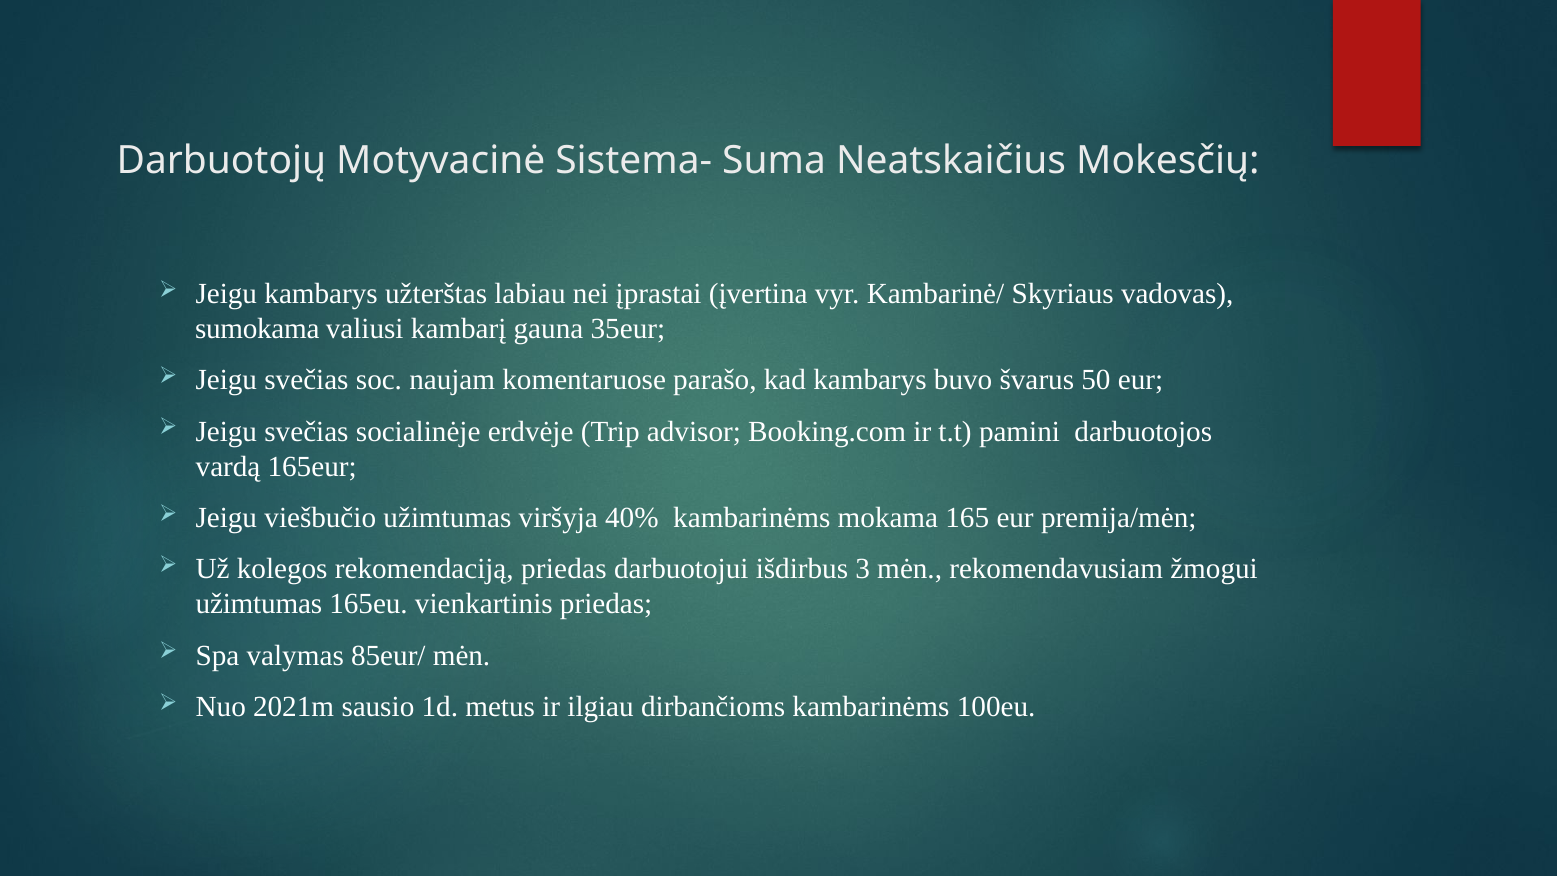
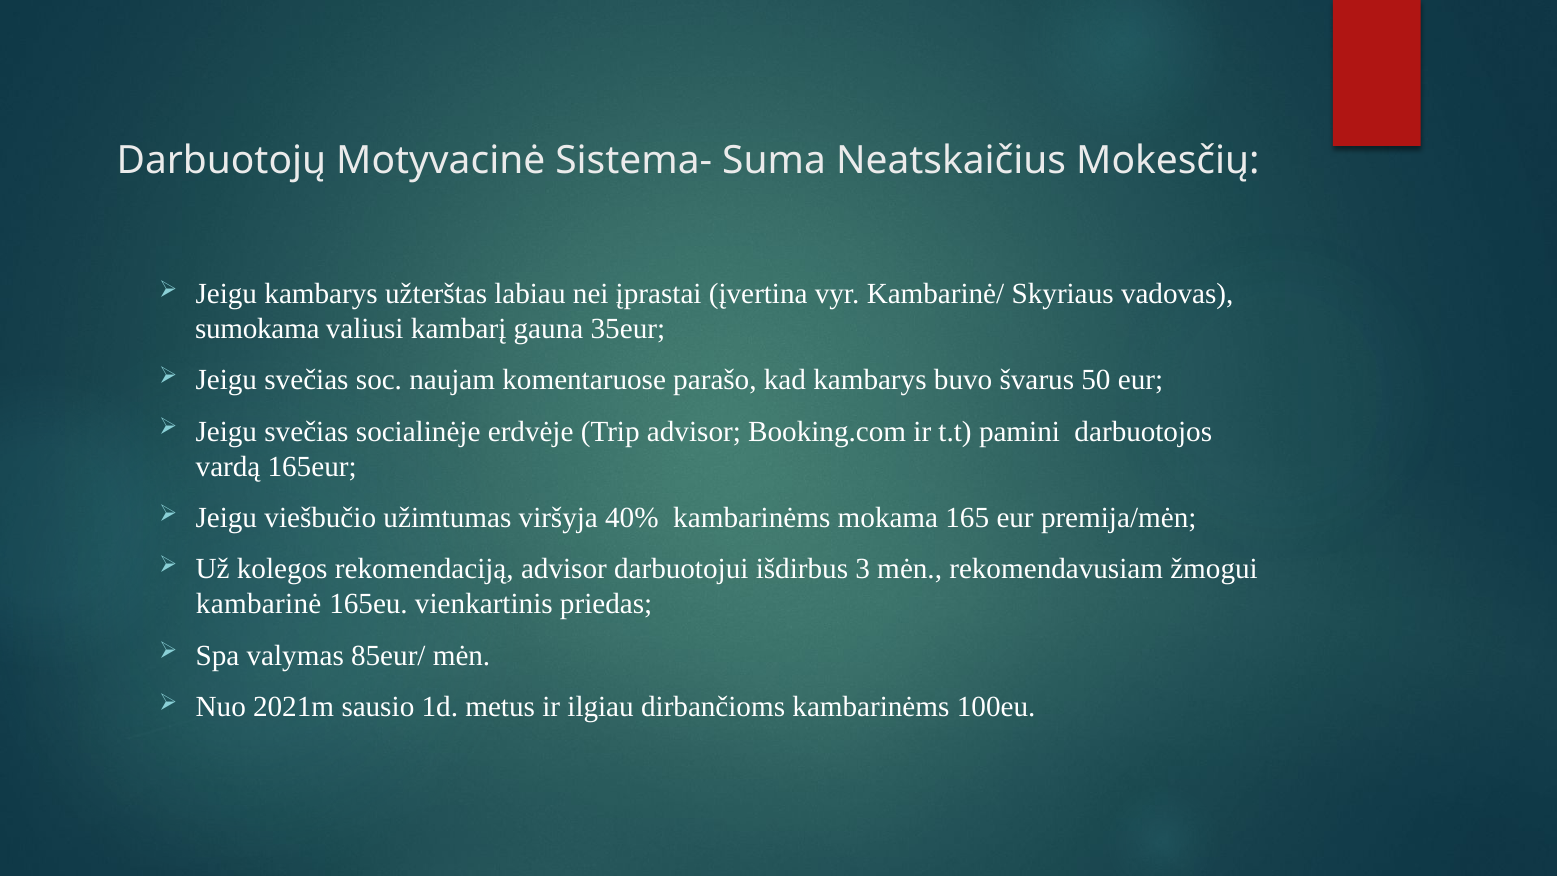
rekomendaciją priedas: priedas -> advisor
užimtumas at (259, 604): užimtumas -> kambarinė
